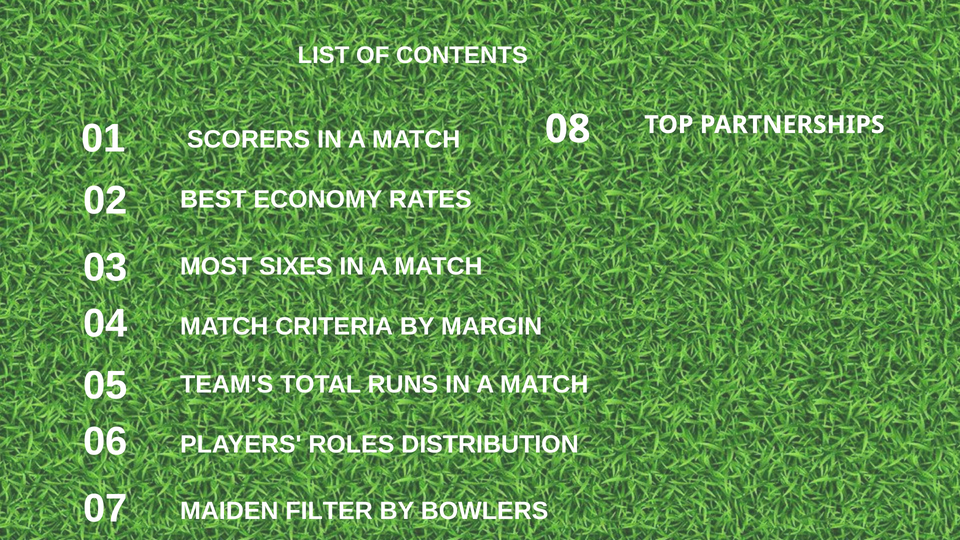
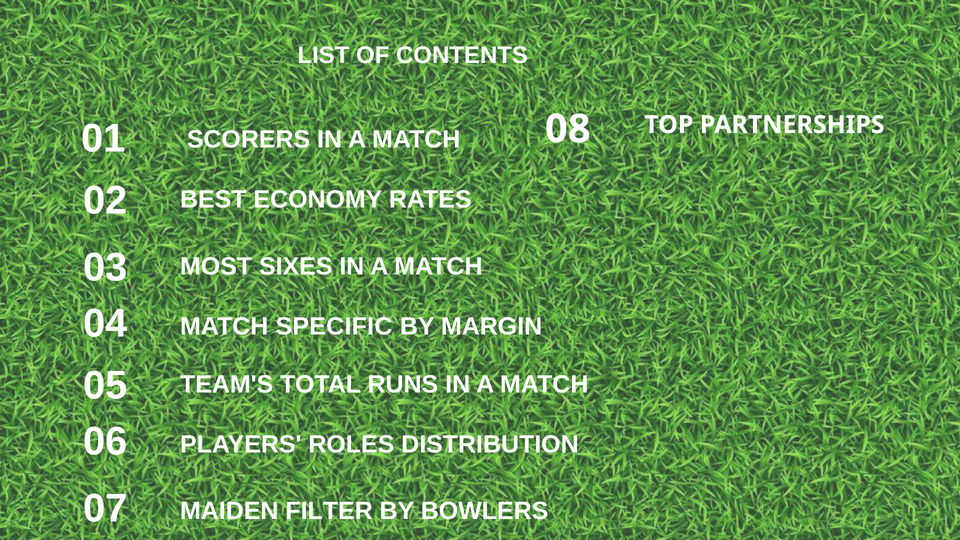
CRITERIA: CRITERIA -> SPECIFIC
